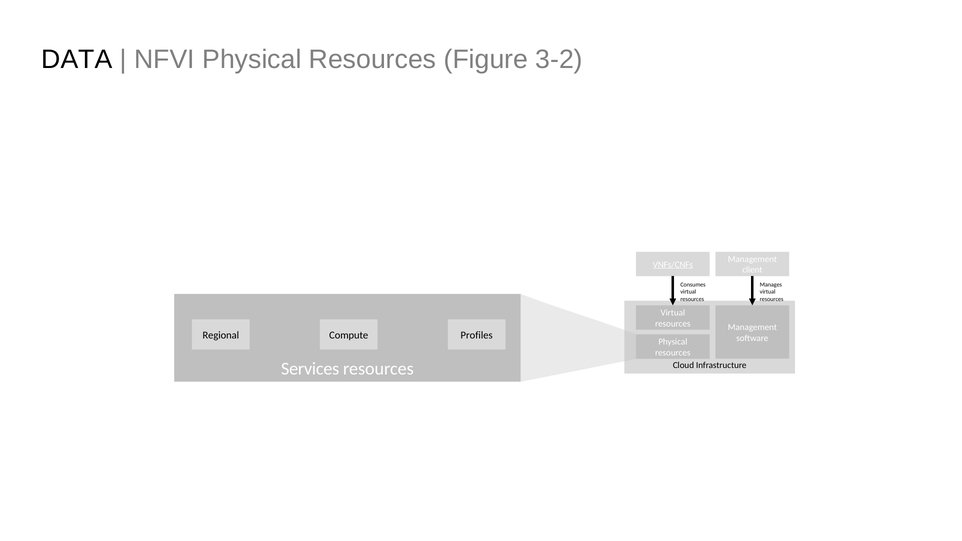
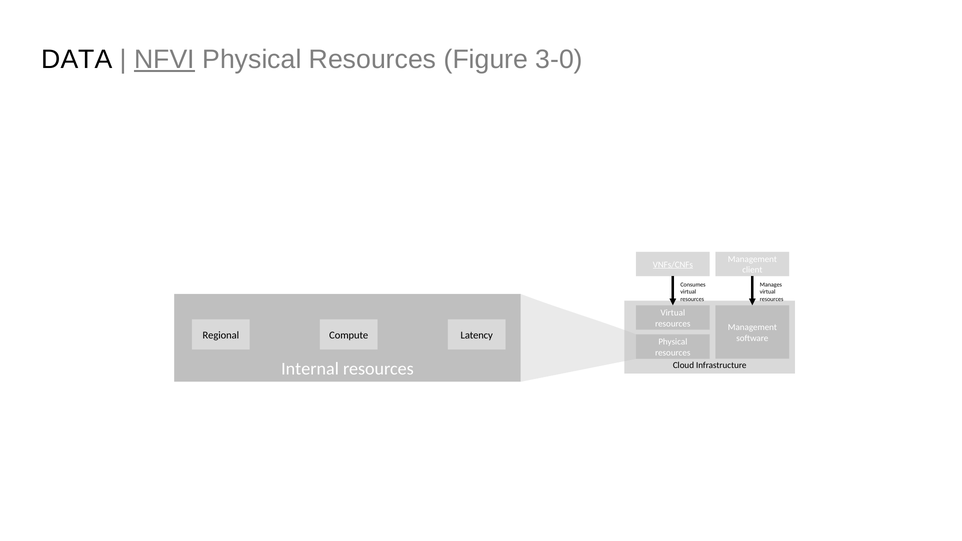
NFVI underline: none -> present
3-2: 3-2 -> 3-0
Profiles: Profiles -> Latency
Services: Services -> Internal
